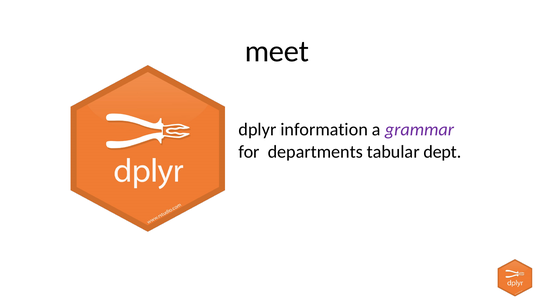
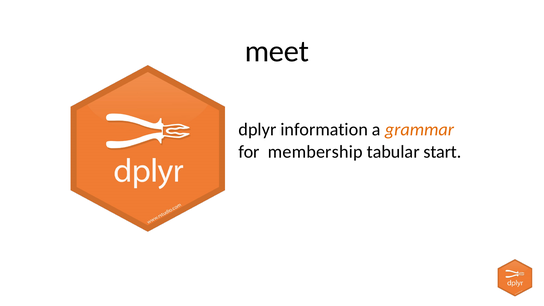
grammar colour: purple -> orange
departments: departments -> membership
dept: dept -> start
